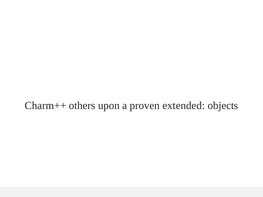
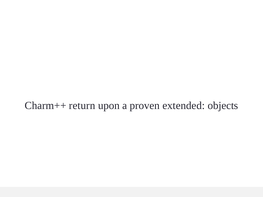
others: others -> return
